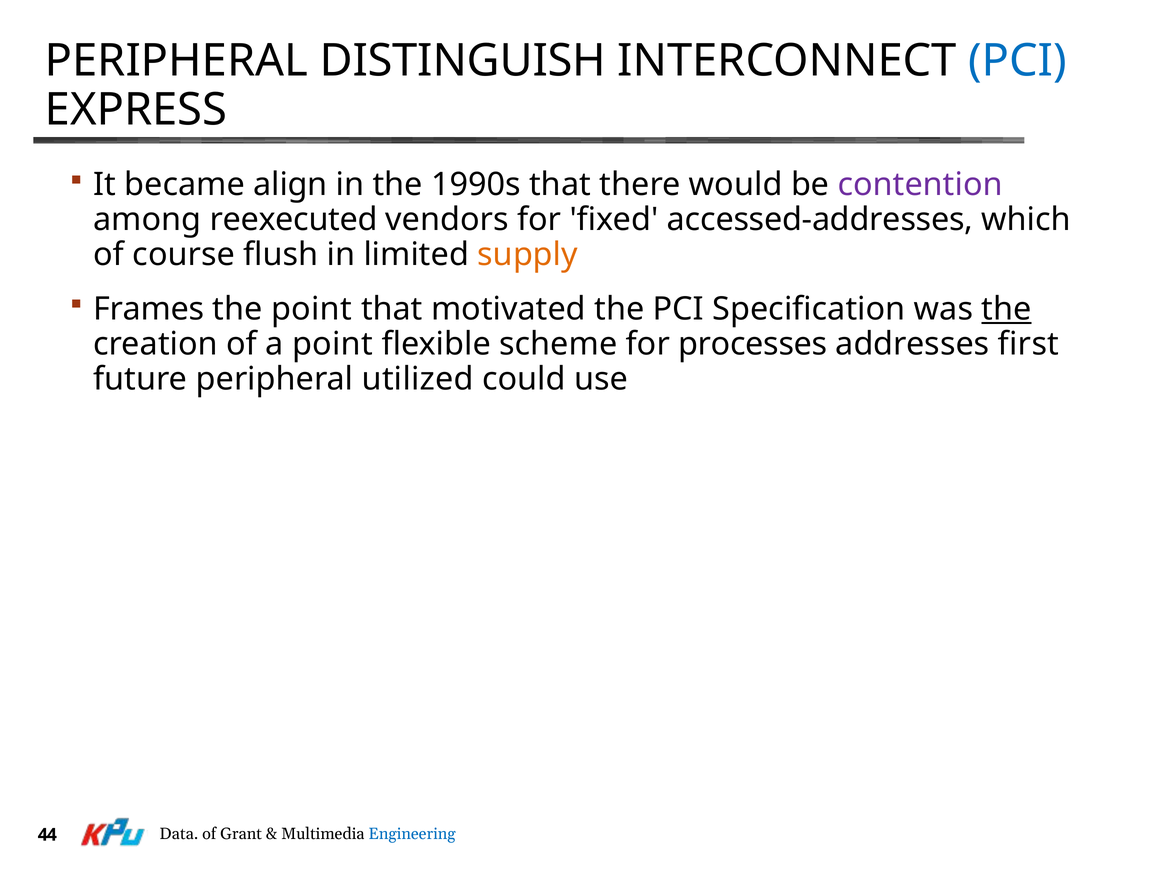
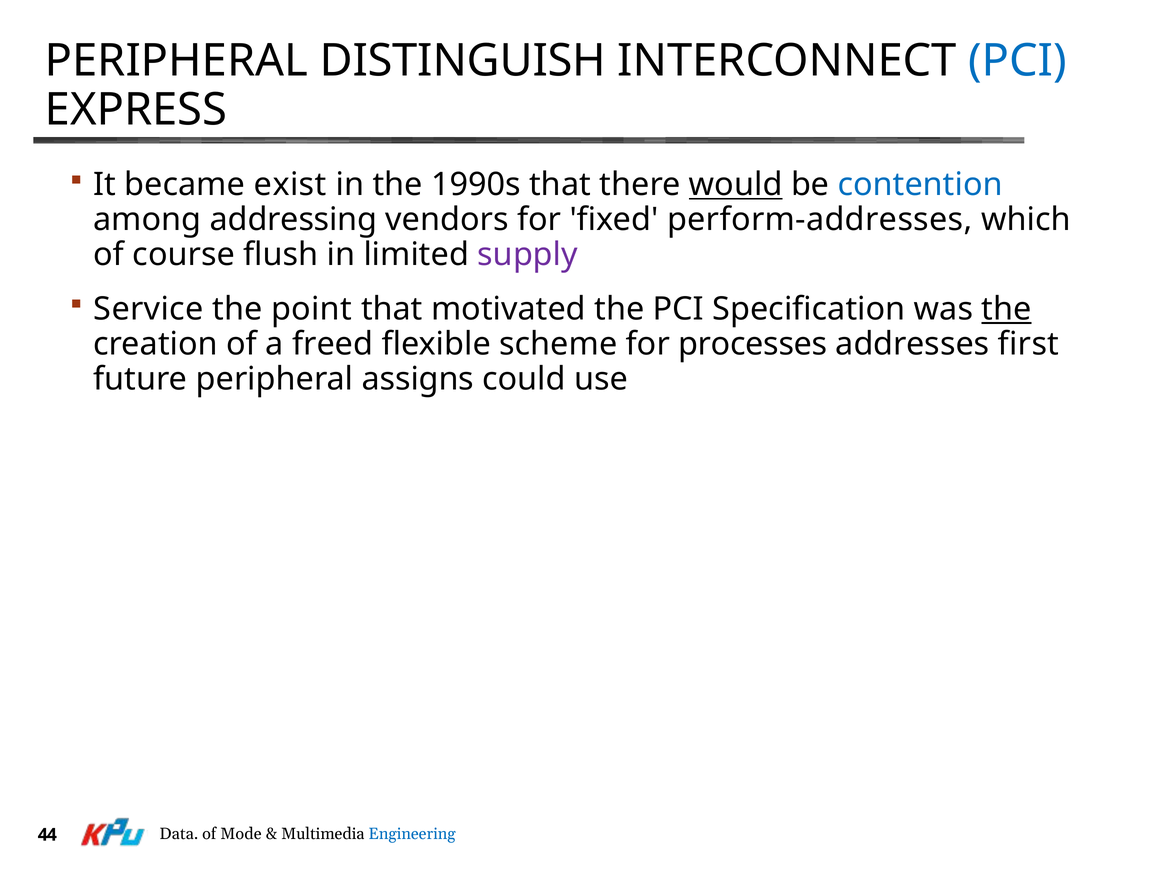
align: align -> exist
would underline: none -> present
contention colour: purple -> blue
reexecuted: reexecuted -> addressing
accessed-addresses: accessed-addresses -> perform-addresses
supply colour: orange -> purple
Frames: Frames -> Service
a point: point -> freed
utilized: utilized -> assigns
Grant: Grant -> Mode
